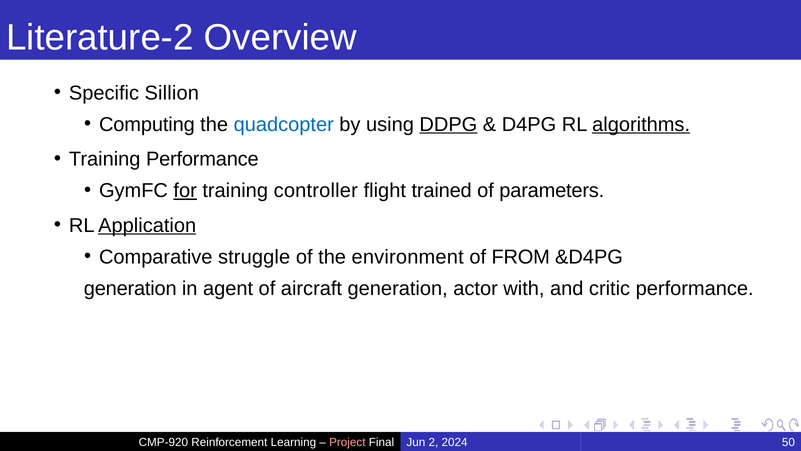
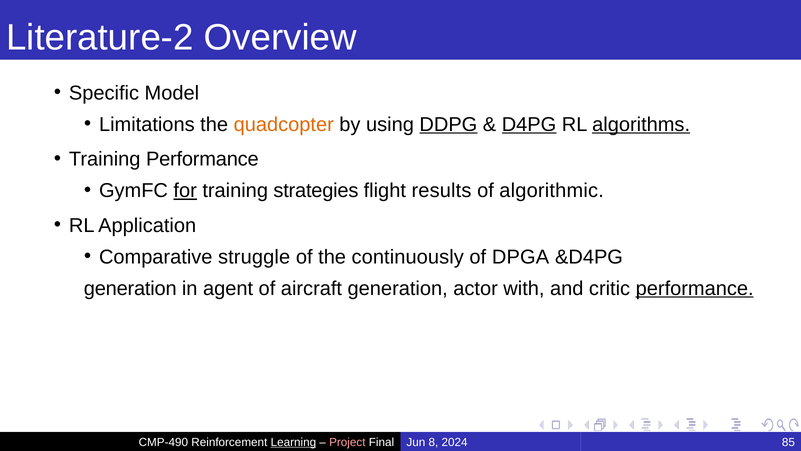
Sillion: Sillion -> Model
Computing: Computing -> Limitations
quadcopter colour: blue -> orange
D4PG underline: none -> present
controller: controller -> strategies
trained: trained -> results
parameters: parameters -> algorithmic
Application underline: present -> none
environment: environment -> continuously
FROM: FROM -> DPGA
performance at (695, 288) underline: none -> present
CMP-920: CMP-920 -> CMP-490
Learning underline: none -> present
2: 2 -> 8
50: 50 -> 85
